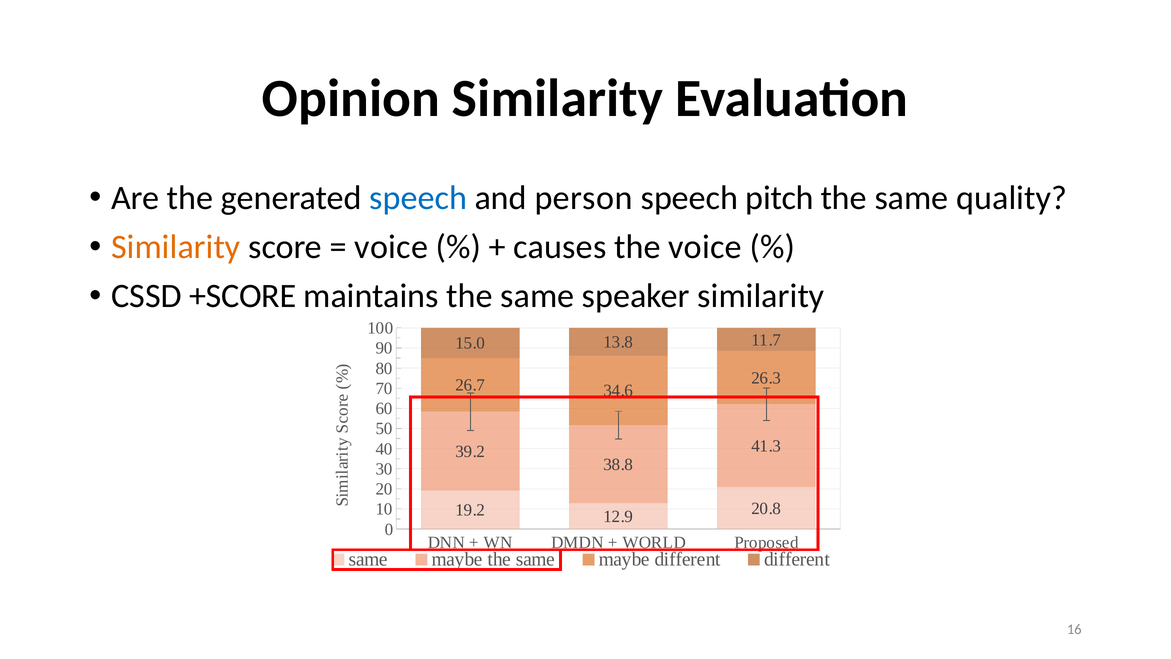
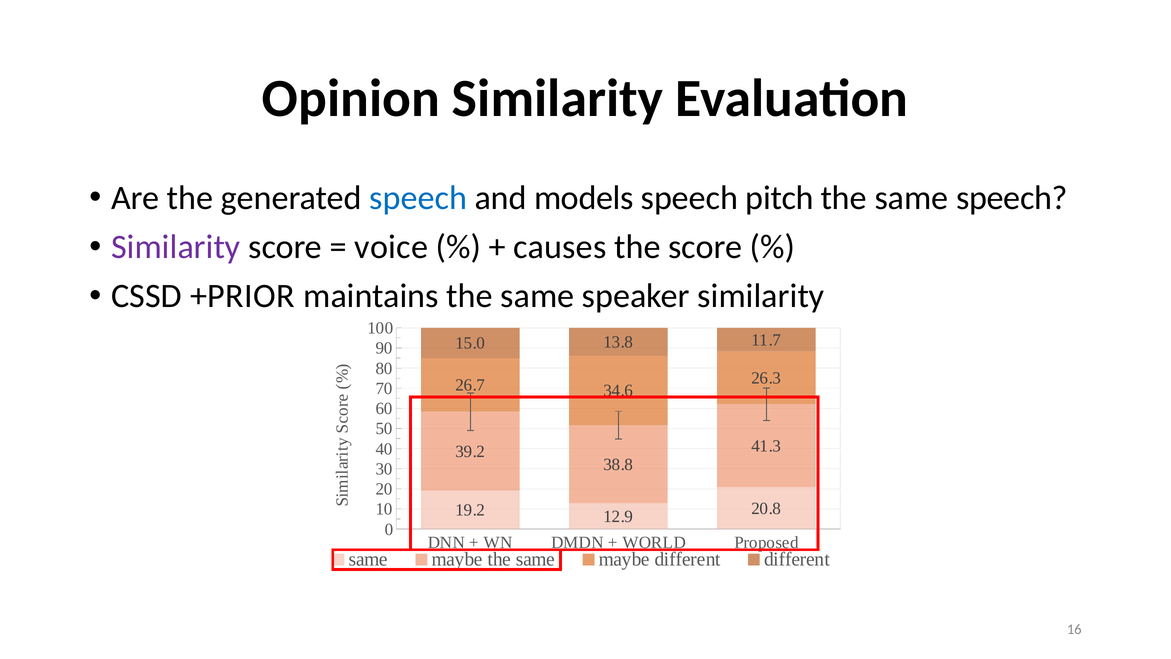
person: person -> models
same quality: quality -> speech
Similarity at (176, 247) colour: orange -> purple
the voice: voice -> score
+SCORE: +SCORE -> +PRIOR
